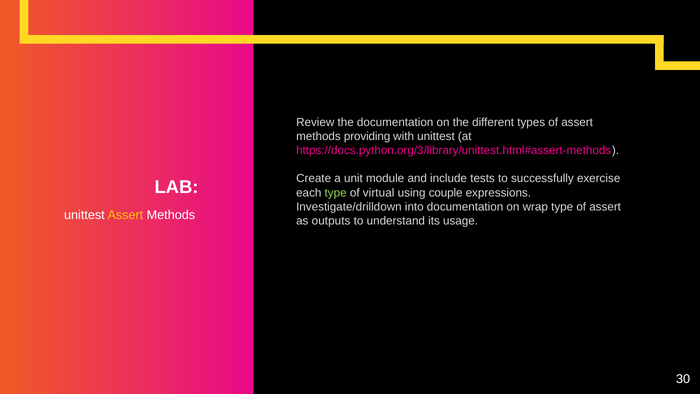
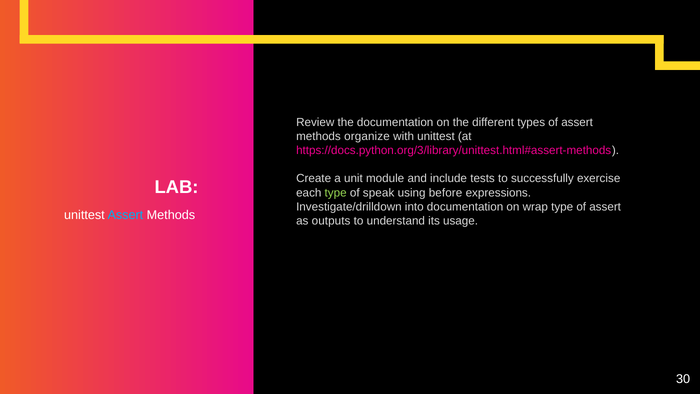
providing: providing -> organize
virtual: virtual -> speak
couple: couple -> before
Assert at (125, 215) colour: yellow -> light blue
